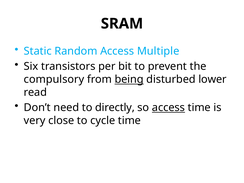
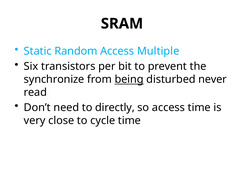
compulsory: compulsory -> synchronize
lower: lower -> never
access at (168, 108) underline: present -> none
